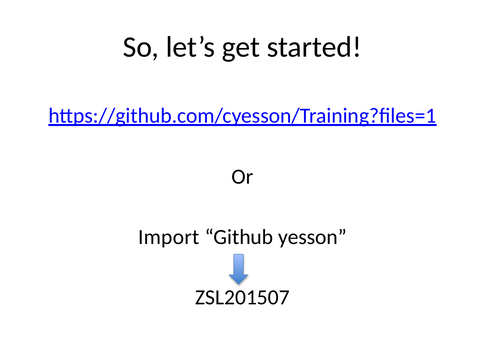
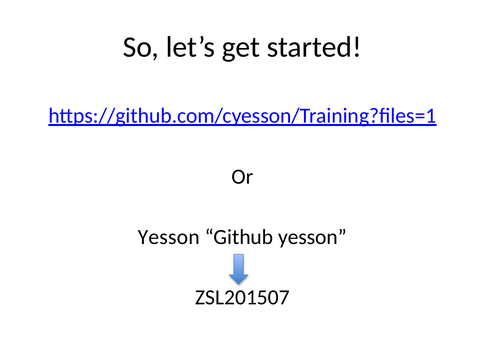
Import at (169, 237): Import -> Yesson
